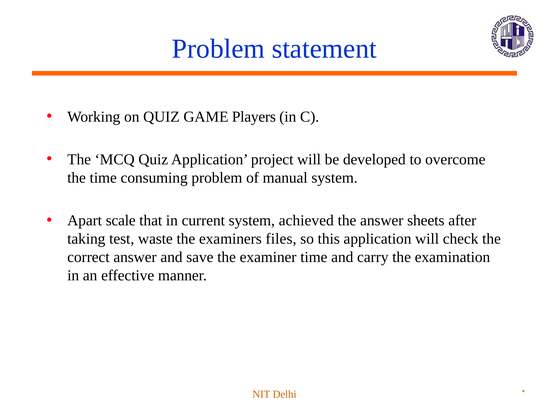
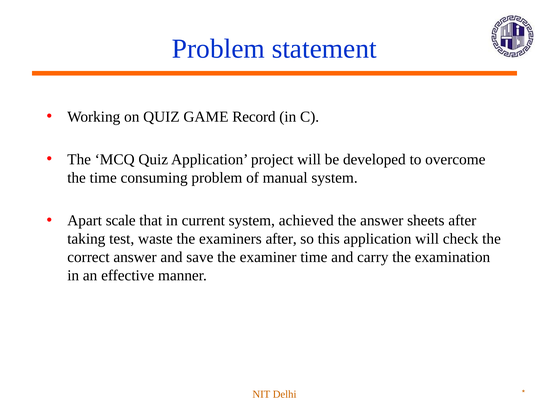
Players: Players -> Record
examiners files: files -> after
